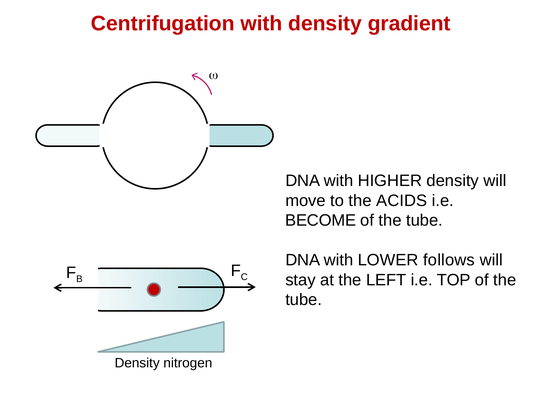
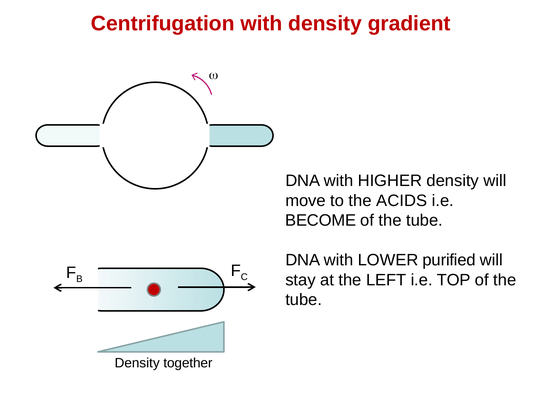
follows: follows -> purified
nitrogen: nitrogen -> together
